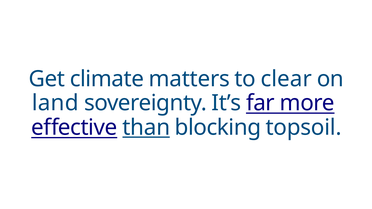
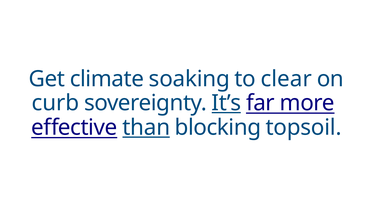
matters: matters -> soaking
land: land -> curb
It’s underline: none -> present
